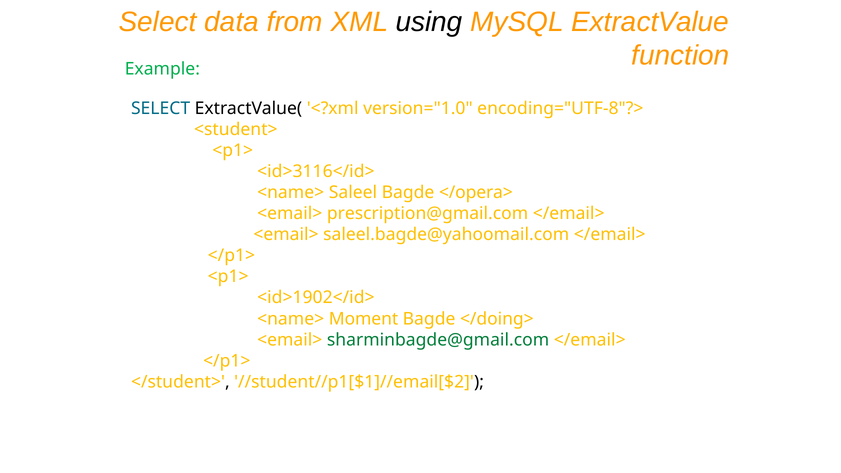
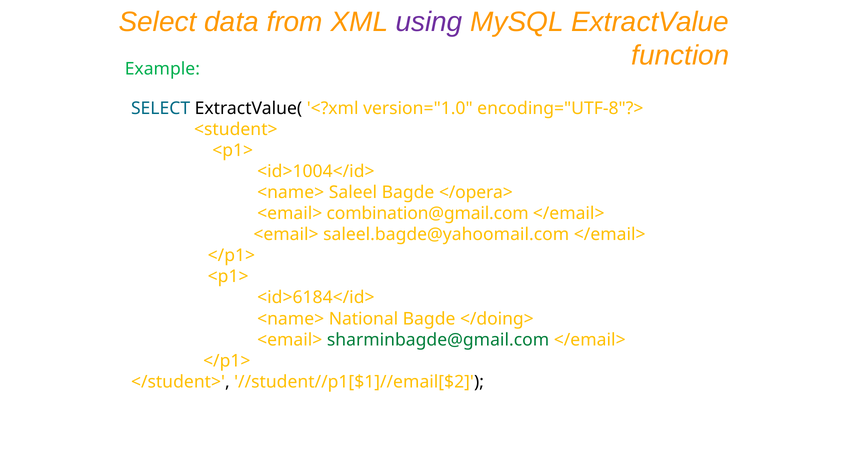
using colour: black -> purple
<id>3116</id>: <id>3116</id> -> <id>1004</id>
prescription@gmail.com: prescription@gmail.com -> combination@gmail.com
<id>1902</id>: <id>1902</id> -> <id>6184</id>
Moment: Moment -> National
